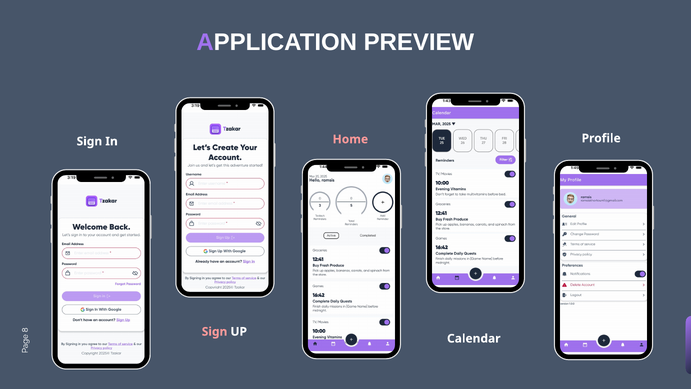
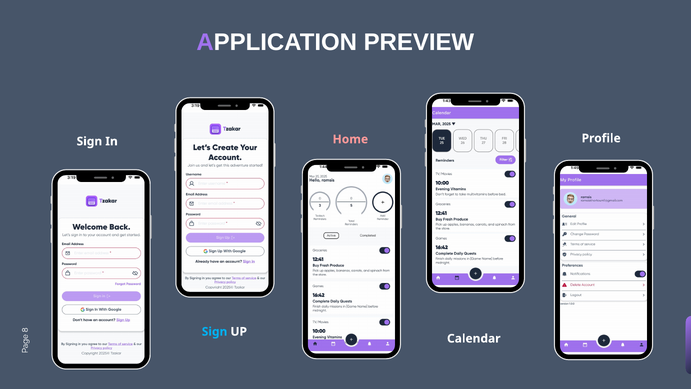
Sign at (215, 331) colour: pink -> light blue
